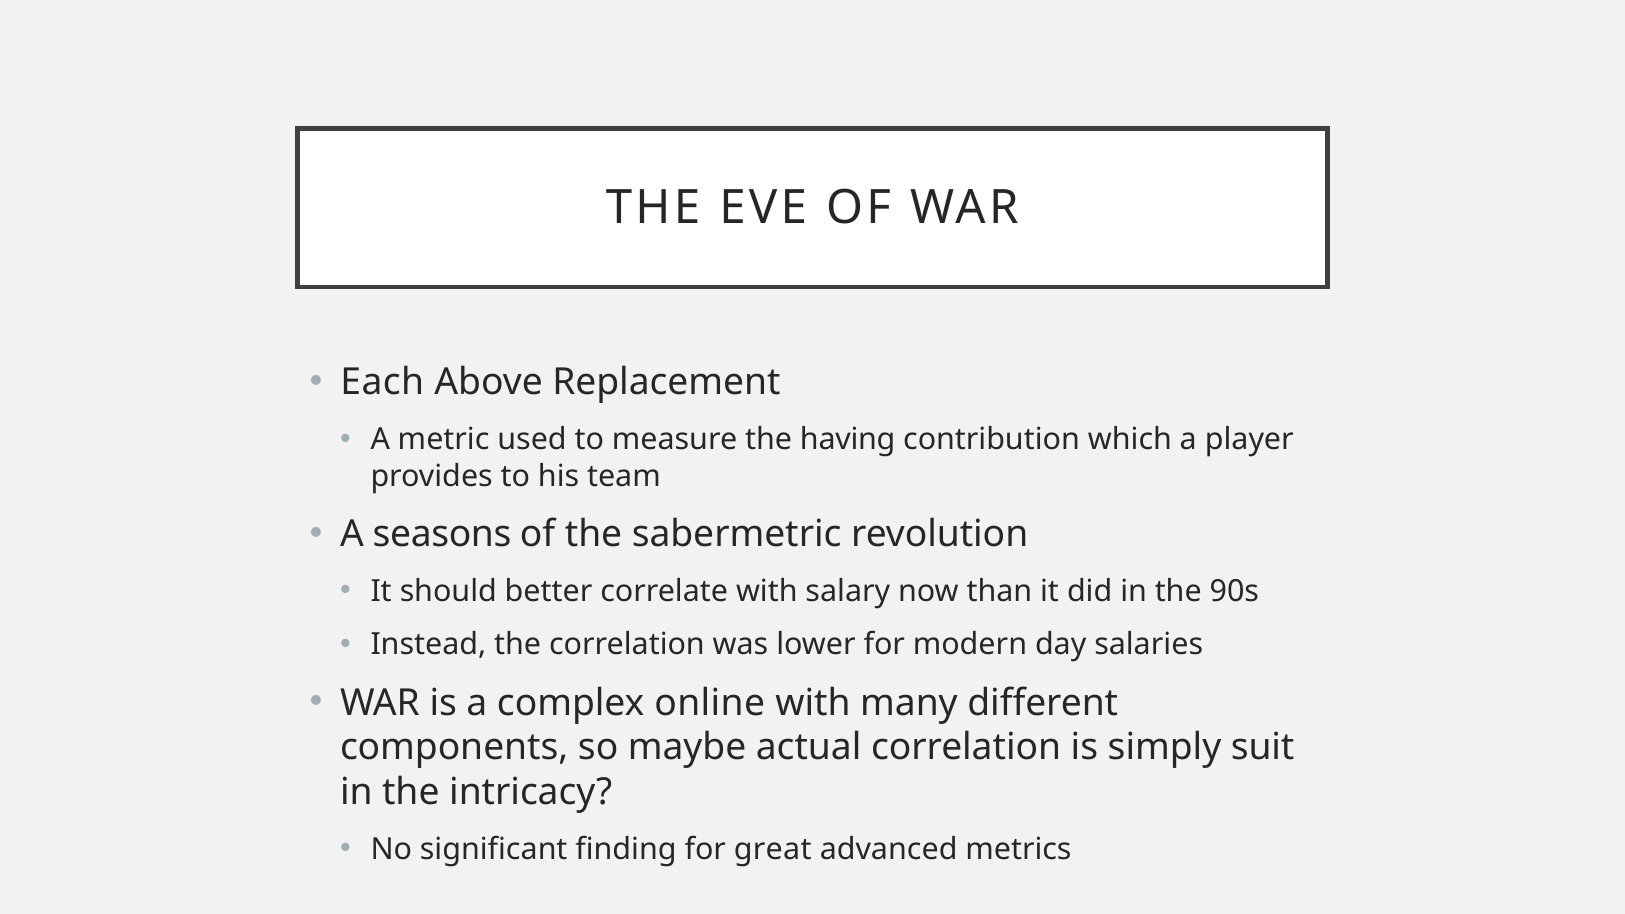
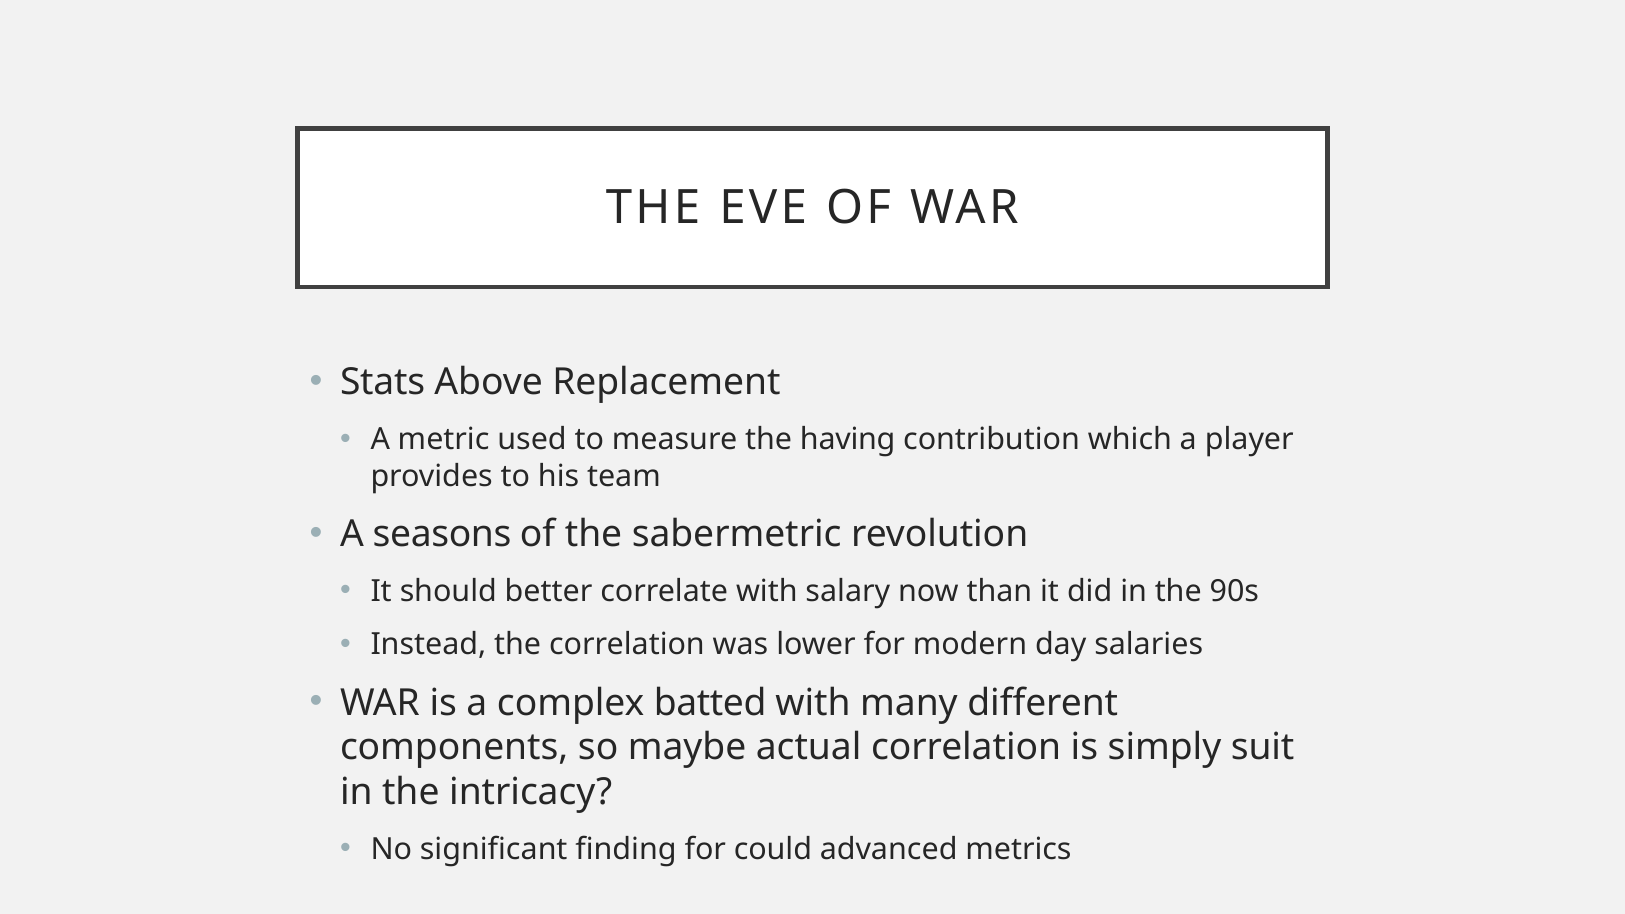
Each: Each -> Stats
online: online -> batted
great: great -> could
